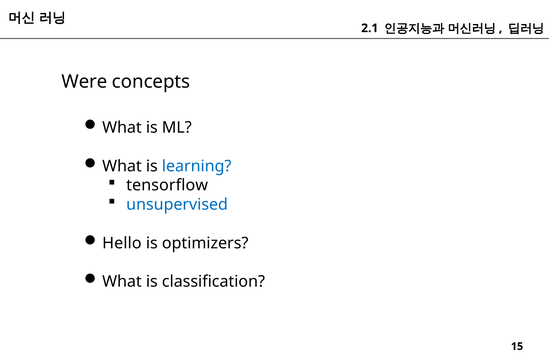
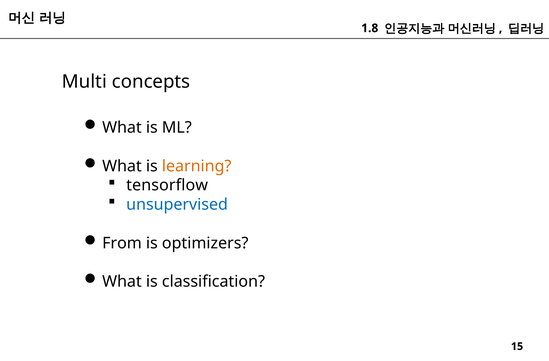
2.1: 2.1 -> 1.8
Were: Were -> Multi
learning colour: blue -> orange
Hello: Hello -> From
